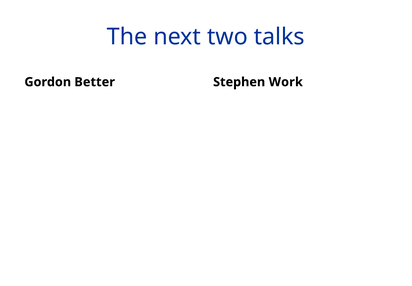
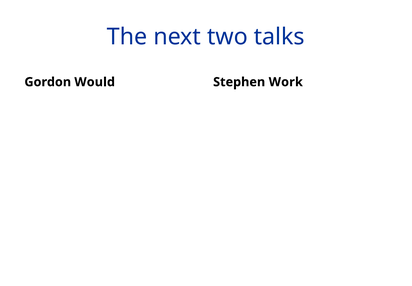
Better: Better -> Would
